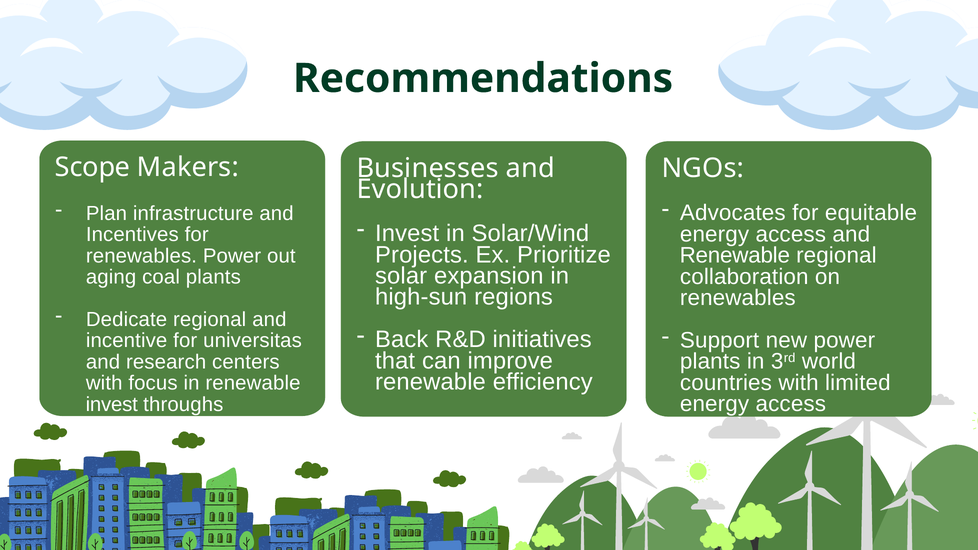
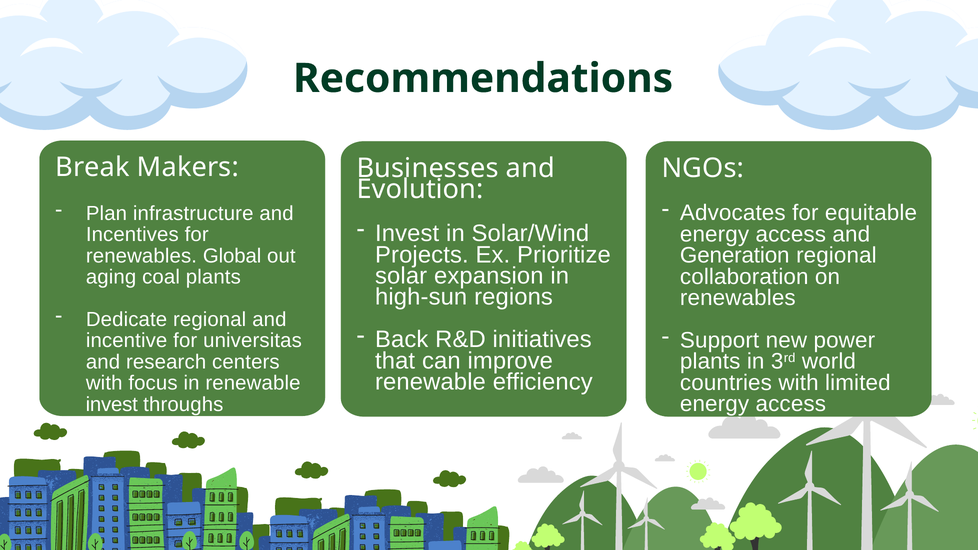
Scope: Scope -> Break
Renewable at (735, 256): Renewable -> Generation
renewables Power: Power -> Global
